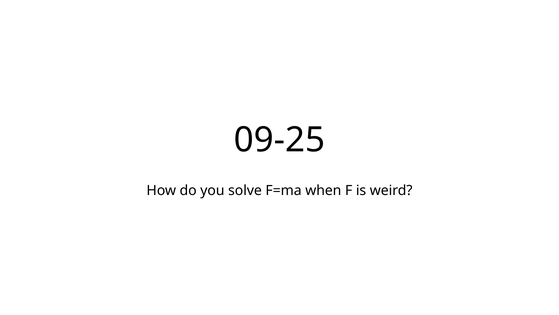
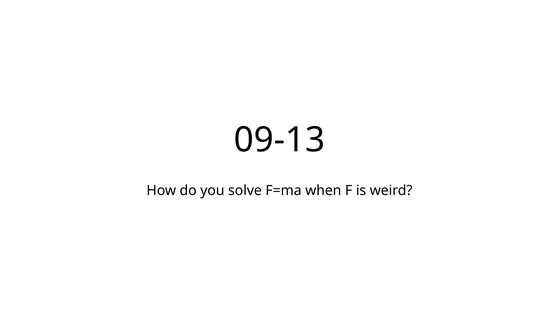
09-25: 09-25 -> 09-13
